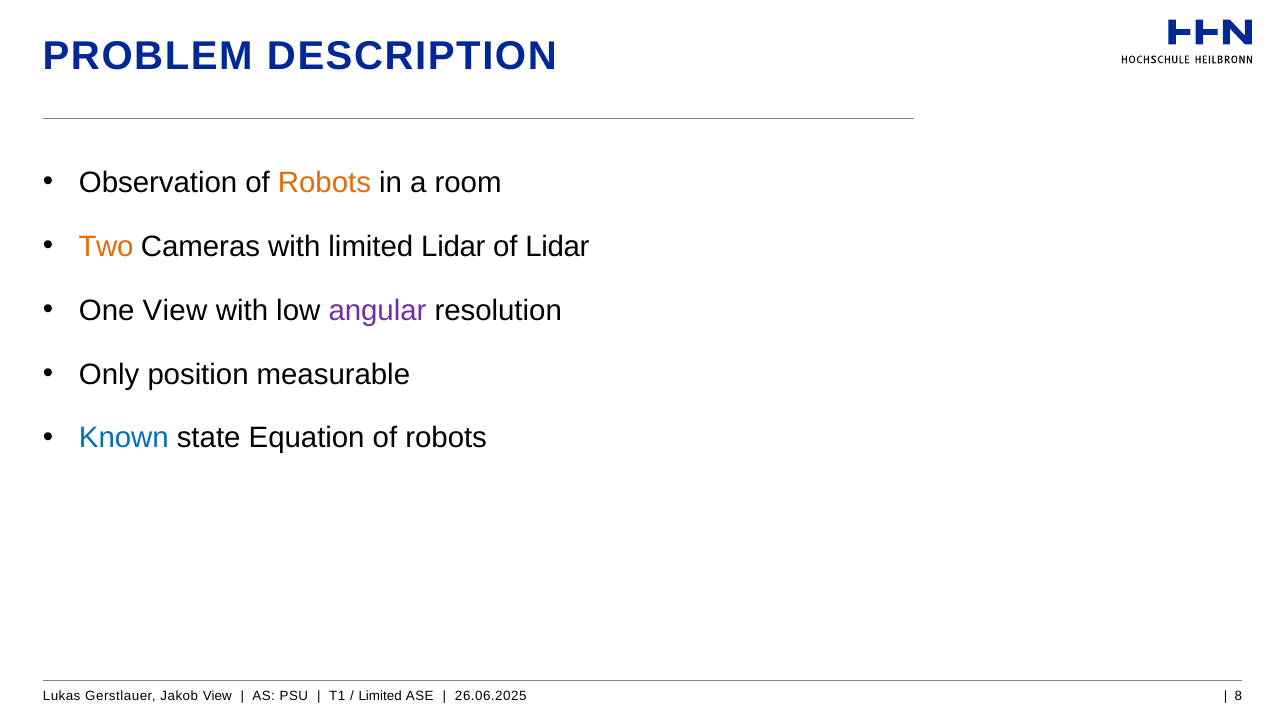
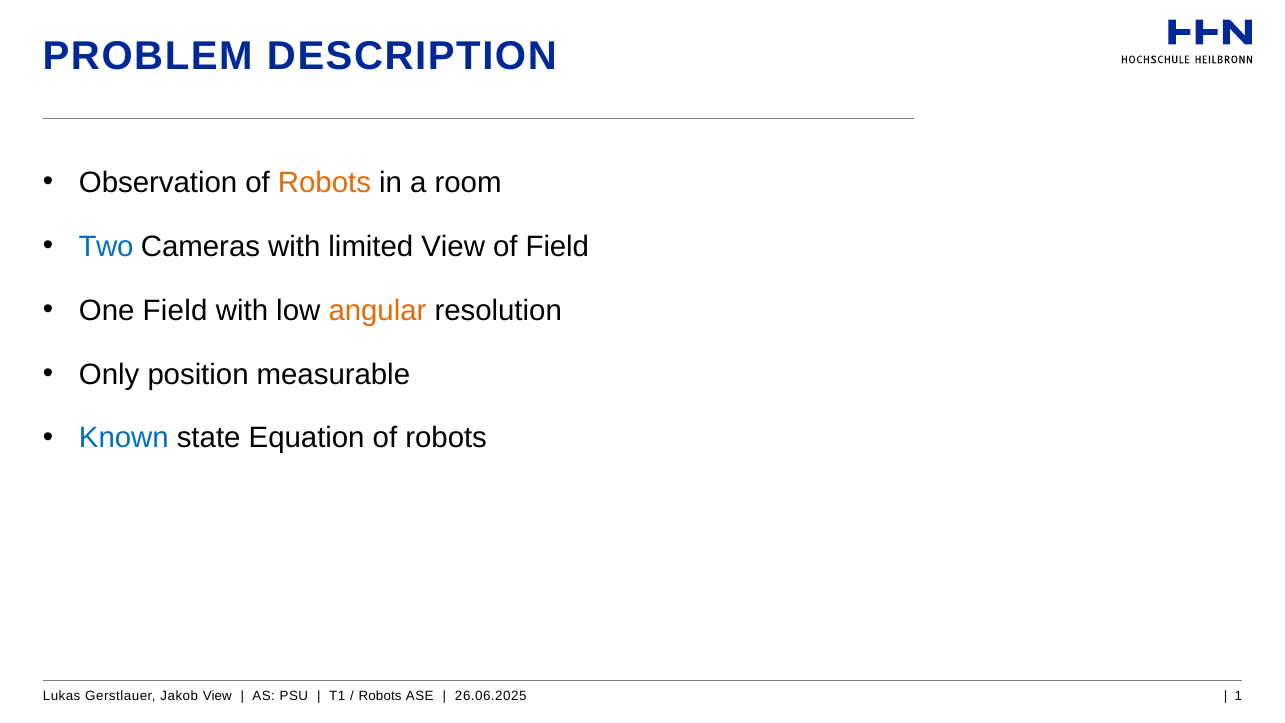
Two colour: orange -> blue
limited Lidar: Lidar -> View
of Lidar: Lidar -> Field
One View: View -> Field
angular colour: purple -> orange
Limited at (380, 696): Limited -> Robots
8: 8 -> 1
